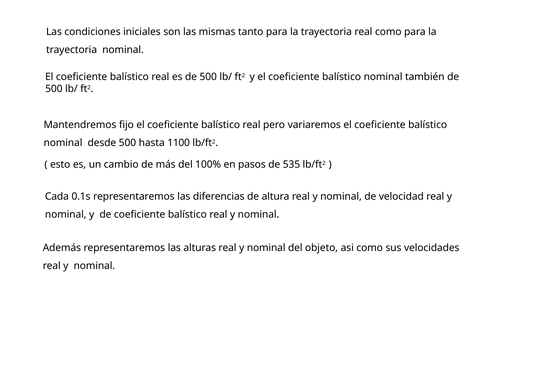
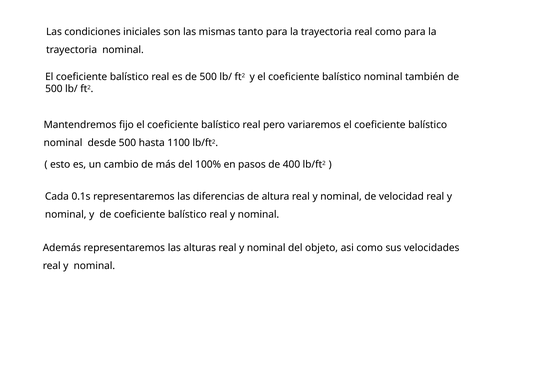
535: 535 -> 400
